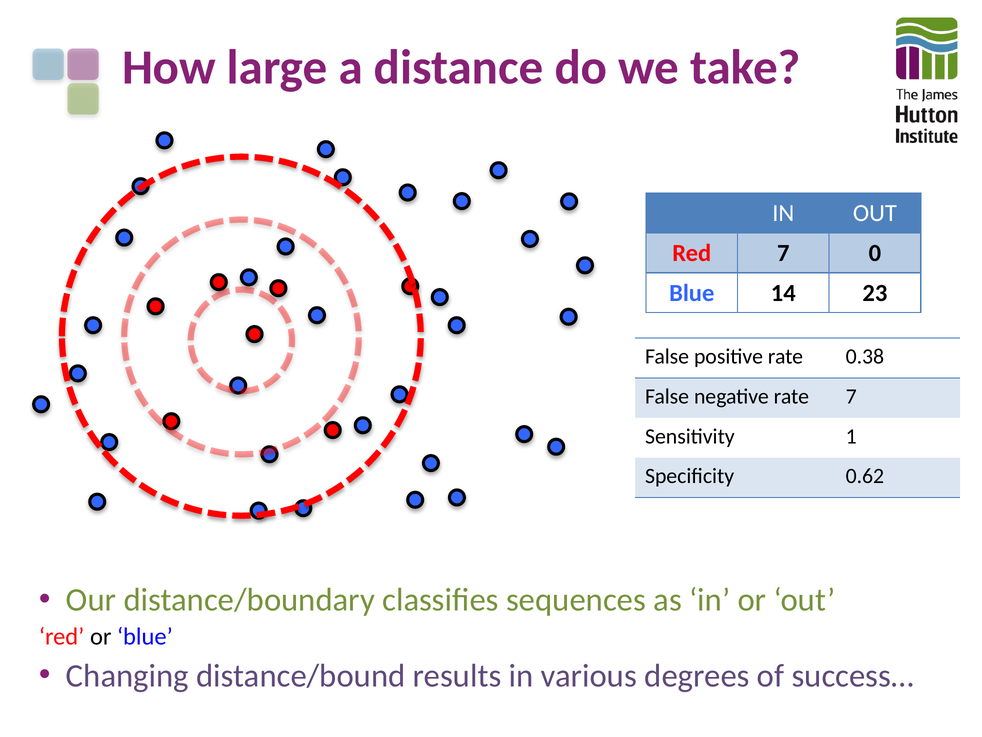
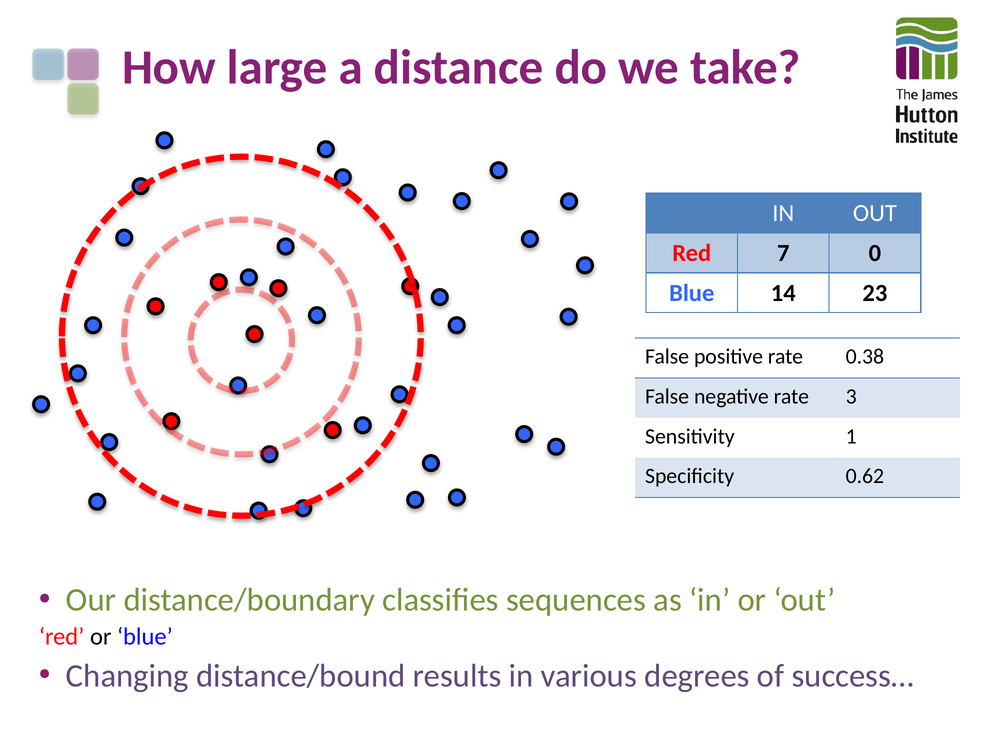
rate 7: 7 -> 3
